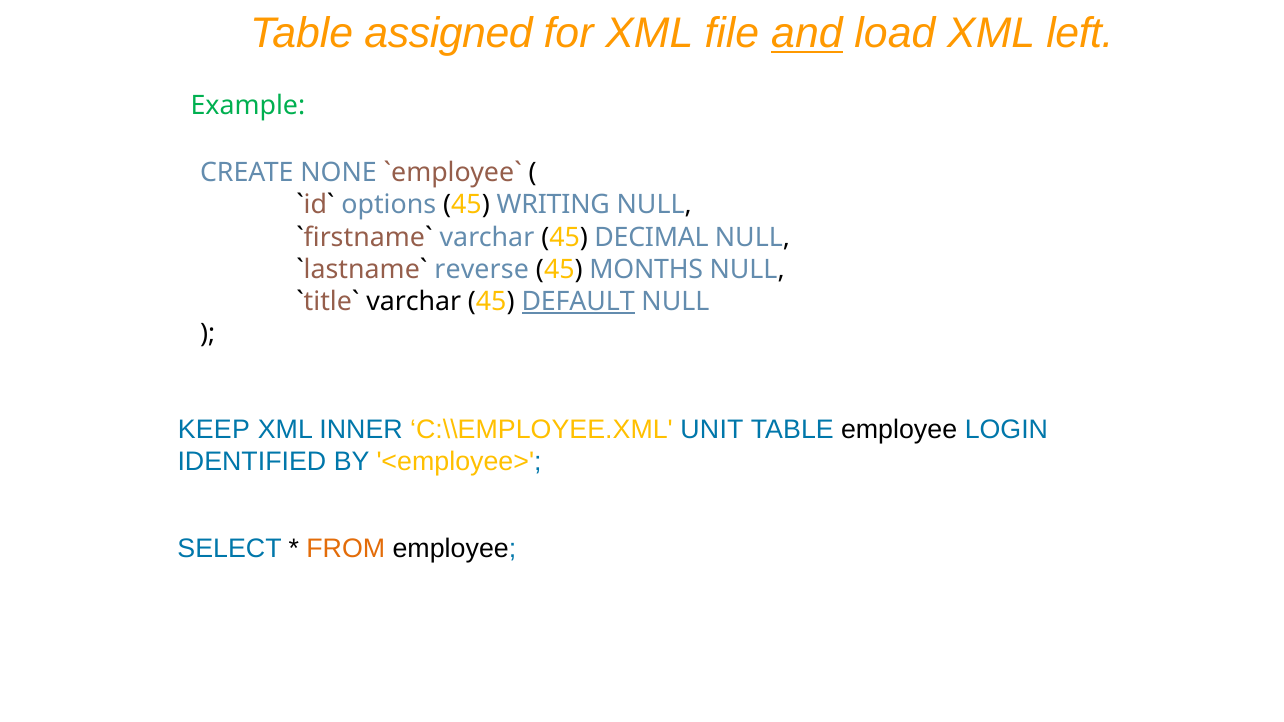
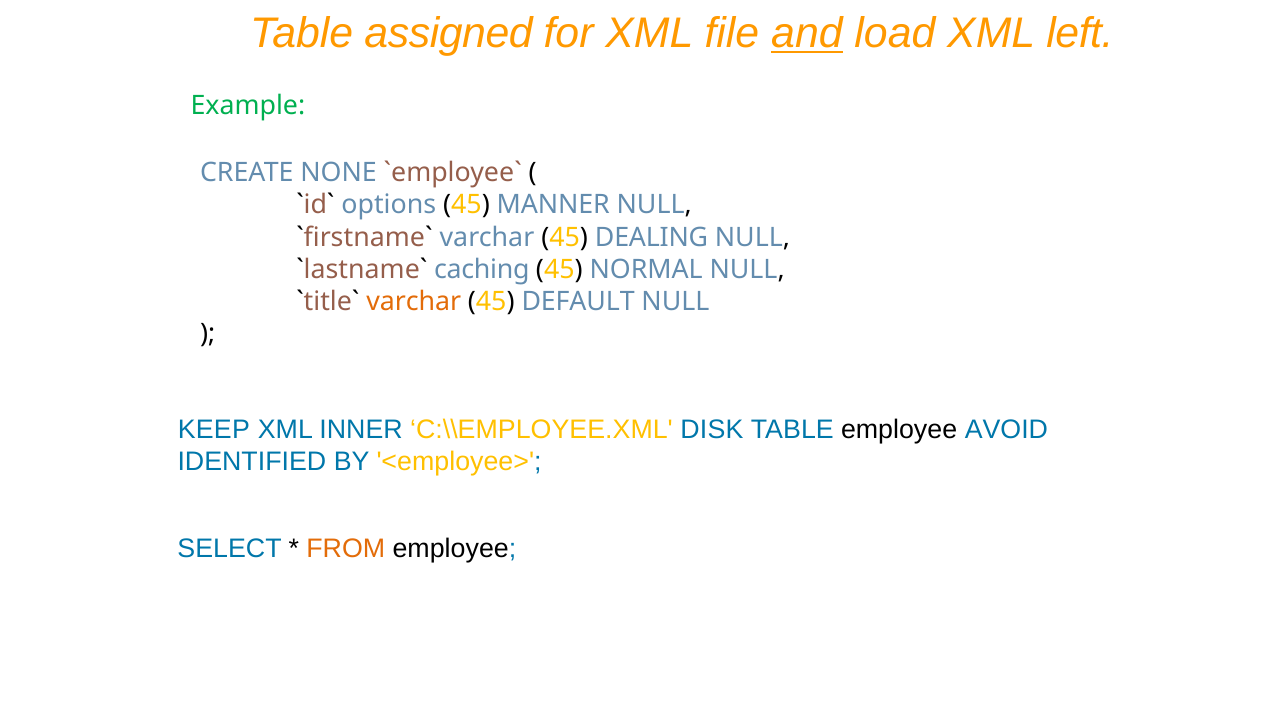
WRITING: WRITING -> MANNER
DECIMAL: DECIMAL -> DEALING
reverse: reverse -> caching
MONTHS: MONTHS -> NORMAL
varchar at (414, 302) colour: black -> orange
DEFAULT underline: present -> none
UNIT: UNIT -> DISK
LOGIN: LOGIN -> AVOID
